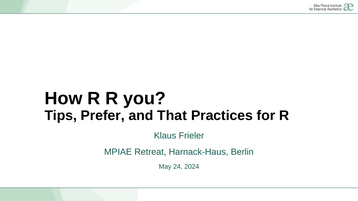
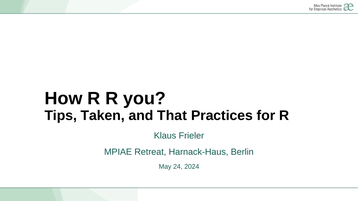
Prefer: Prefer -> Taken
